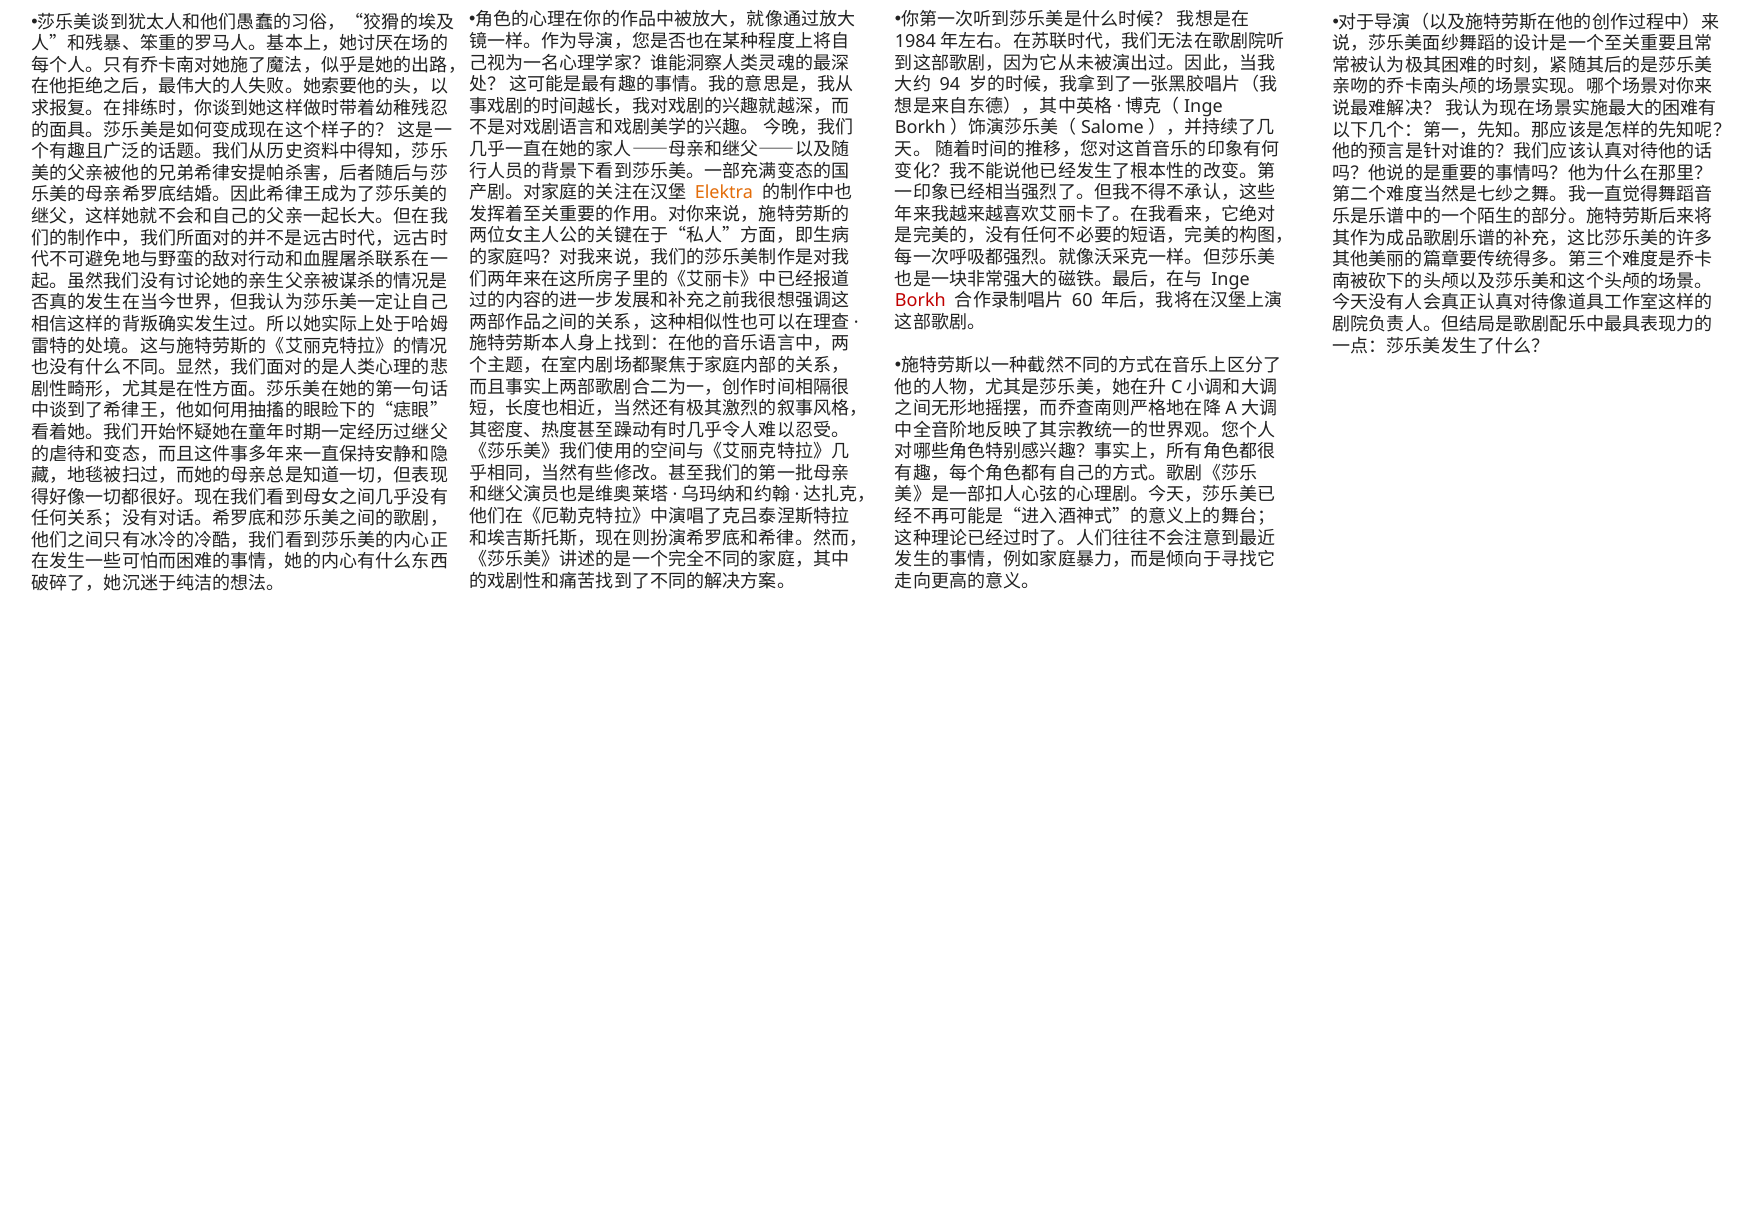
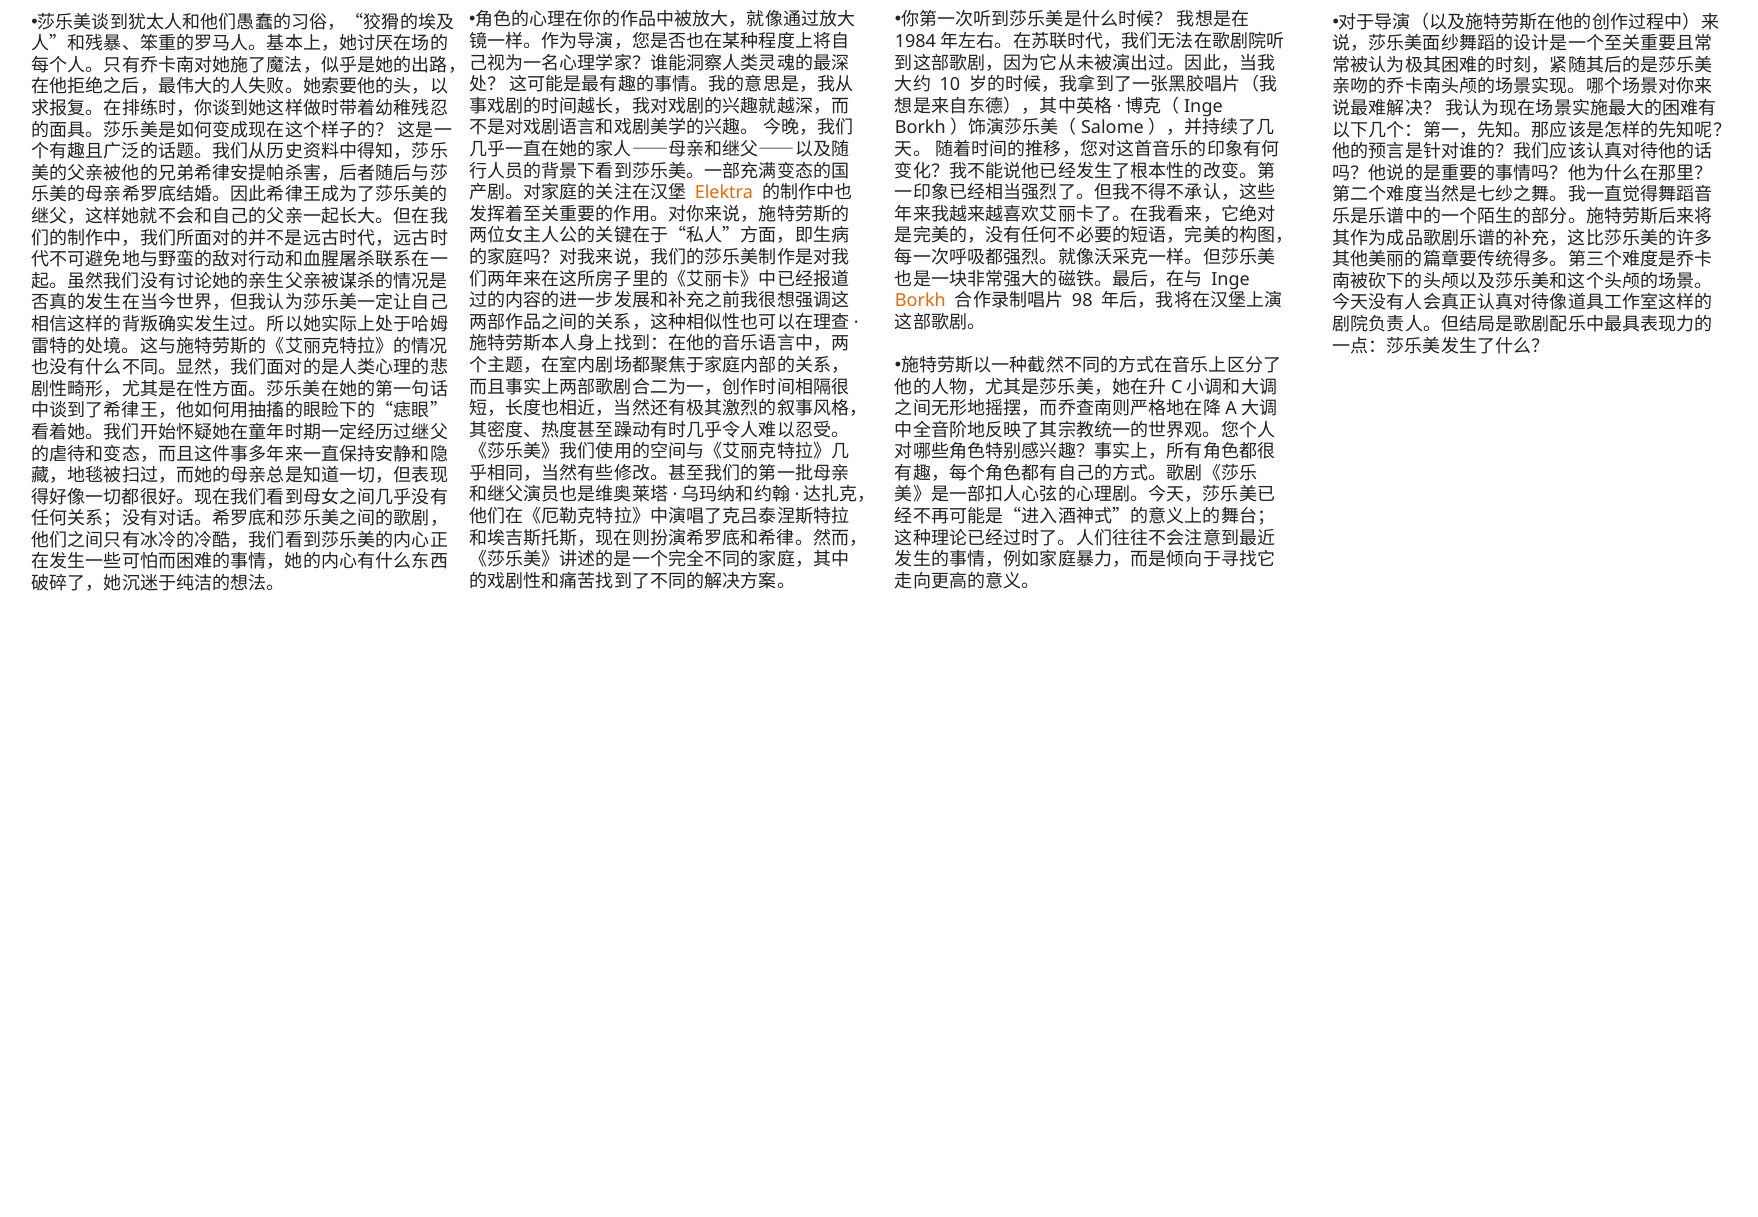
94: 94 -> 10
Borkh colour: red -> orange
60: 60 -> 98
